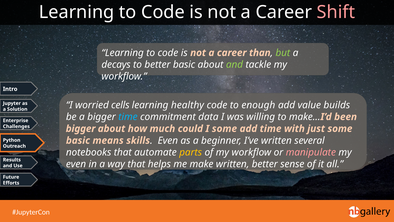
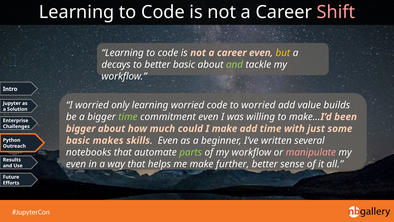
career than: than -> even
but colour: light green -> yellow
cells: cells -> only
learning healthy: healthy -> worried
to enough: enough -> worried
time at (128, 117) colour: light blue -> light green
commitment data: data -> even
I some: some -> make
means: means -> makes
parts colour: yellow -> light green
make written: written -> further
